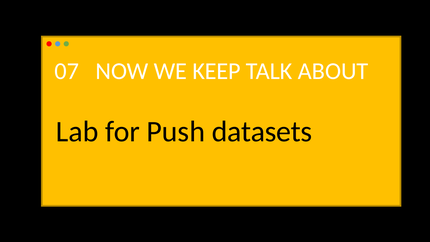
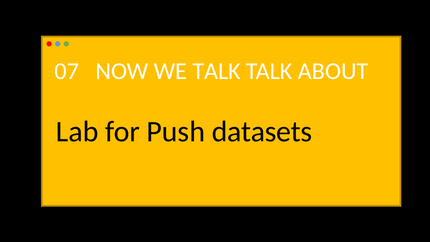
WE KEEP: KEEP -> TALK
